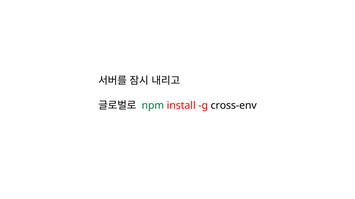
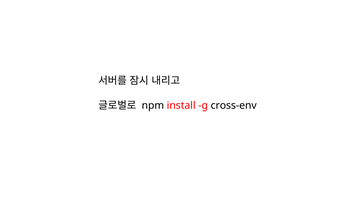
npm colour: green -> black
